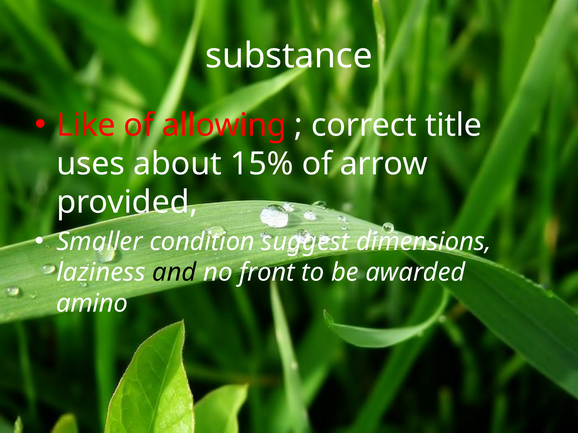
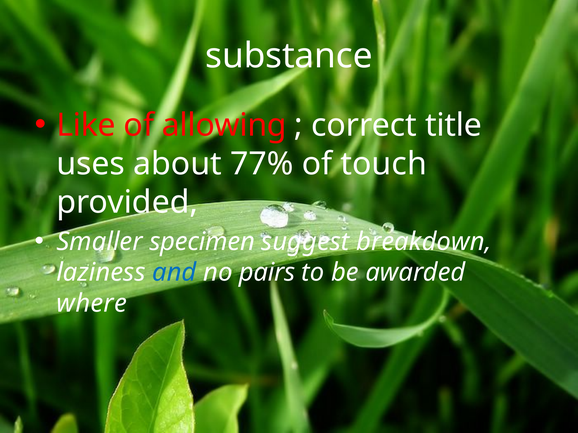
15%: 15% -> 77%
arrow: arrow -> touch
condition: condition -> specimen
dimensions: dimensions -> breakdown
and colour: black -> blue
front: front -> pairs
amino: amino -> where
